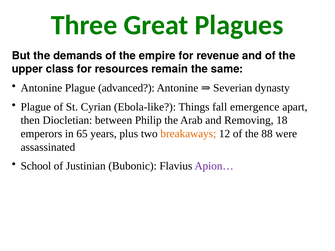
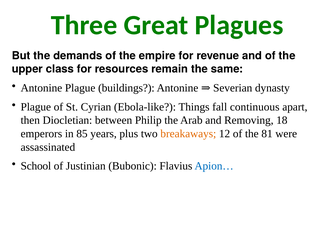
advanced: advanced -> buildings
emergence: emergence -> continuous
65: 65 -> 85
88: 88 -> 81
Apion… colour: purple -> blue
